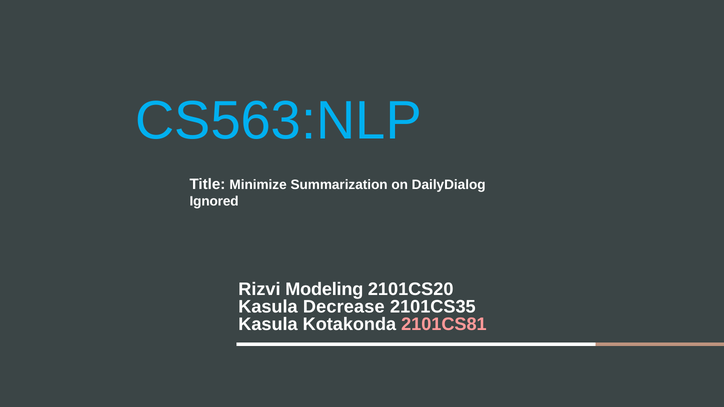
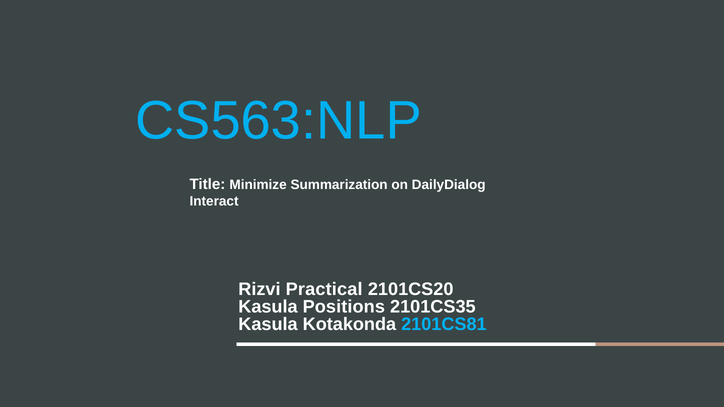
Ignored: Ignored -> Interact
Modeling: Modeling -> Practical
Decrease: Decrease -> Positions
2101CS81 colour: pink -> light blue
